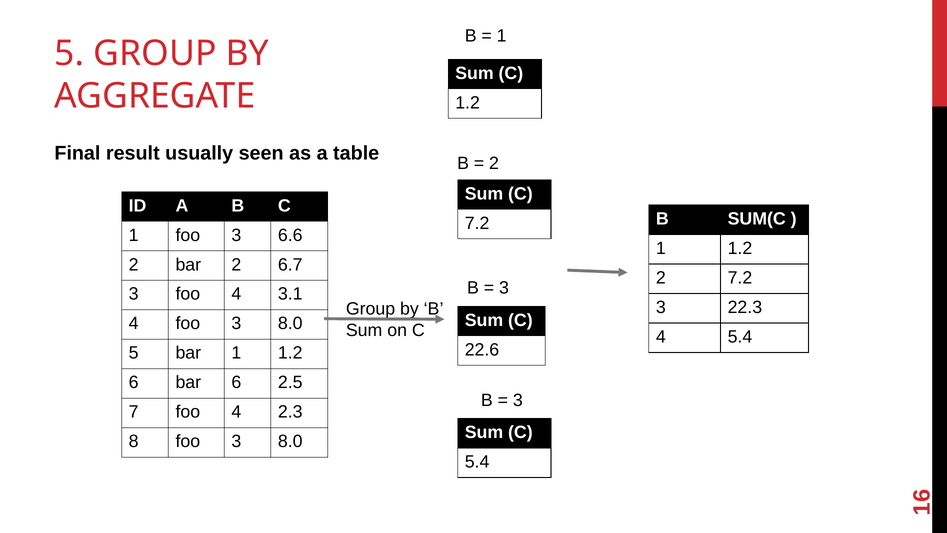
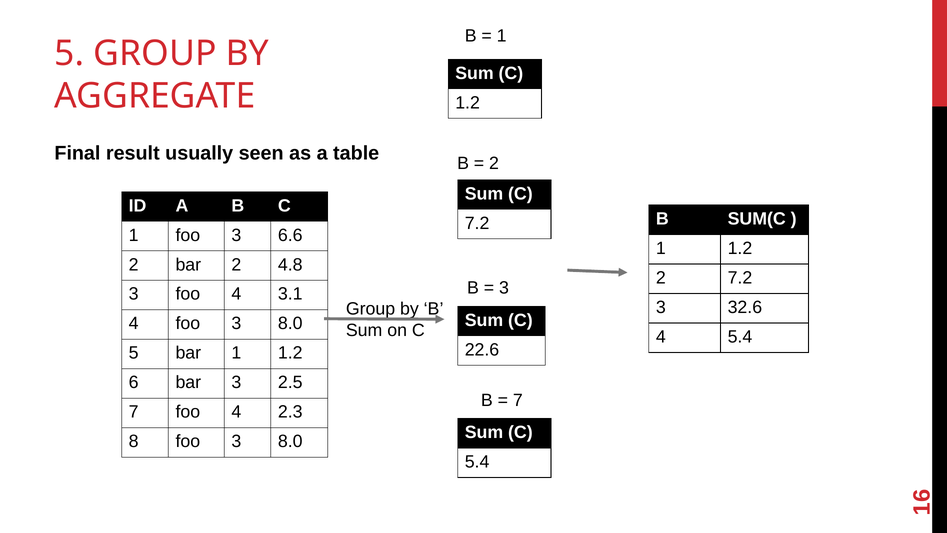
6.7: 6.7 -> 4.8
22.3: 22.3 -> 32.6
bar 6: 6 -> 3
3 at (518, 400): 3 -> 7
